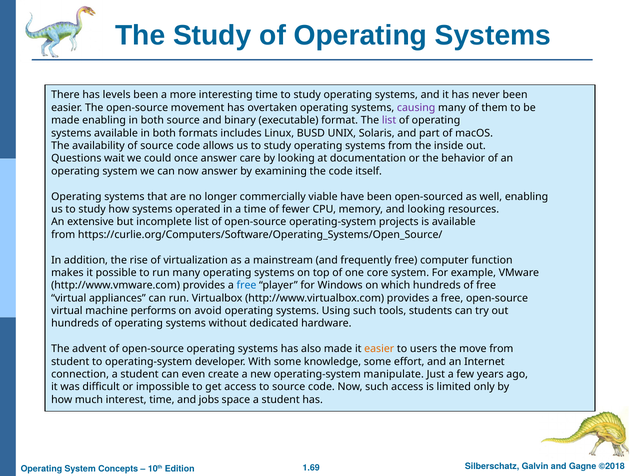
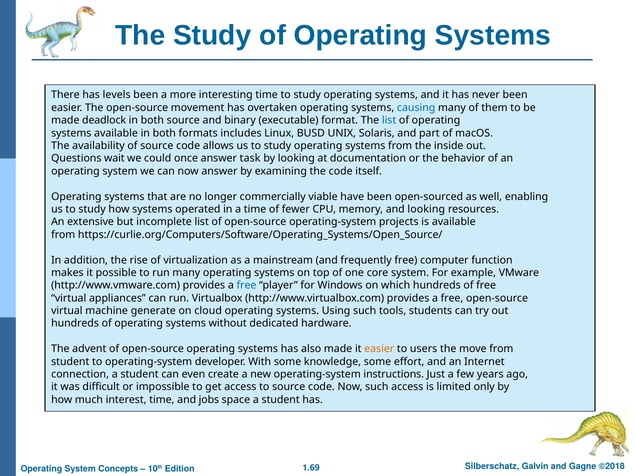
causing colour: purple -> blue
made enabling: enabling -> deadlock
list at (389, 120) colour: purple -> blue
care: care -> task
performs: performs -> generate
avoid: avoid -> cloud
manipulate: manipulate -> instructions
